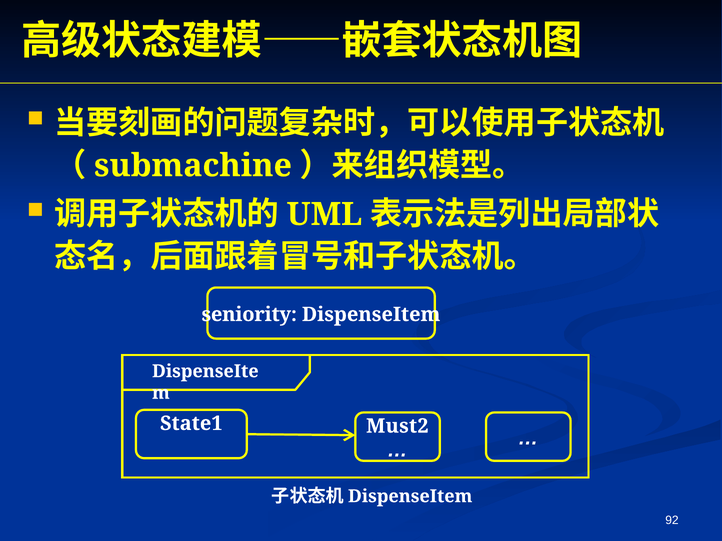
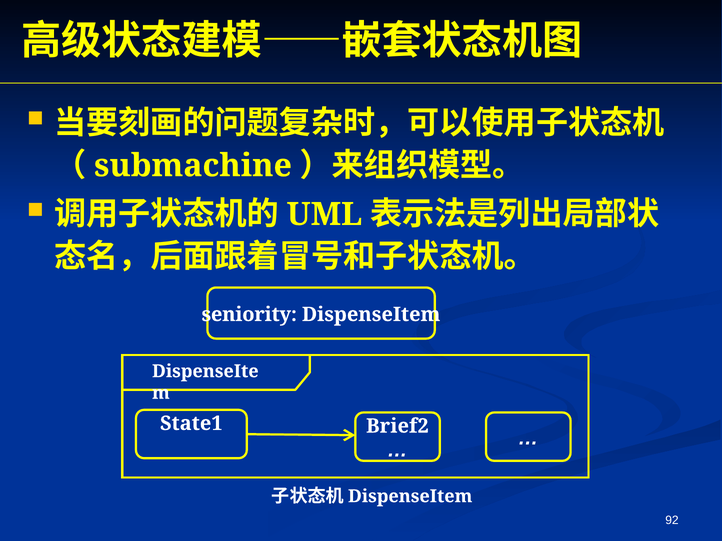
Must2: Must2 -> Brief2
